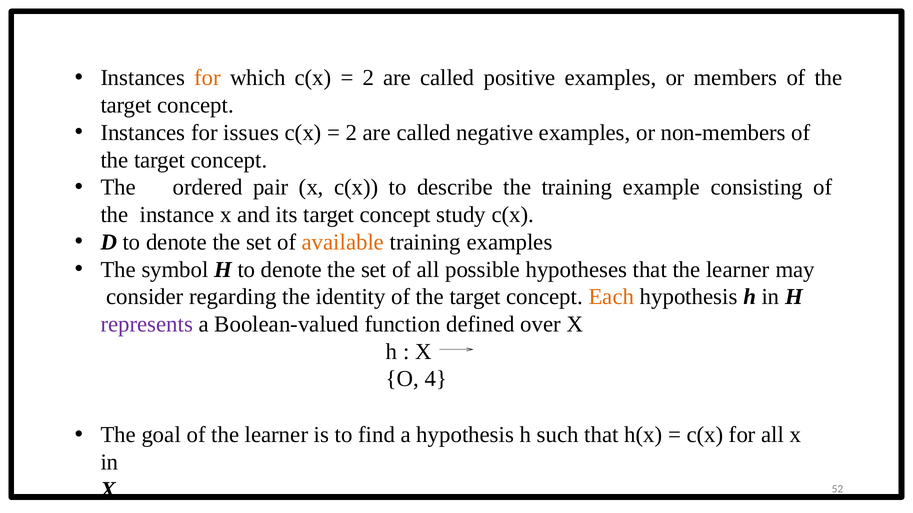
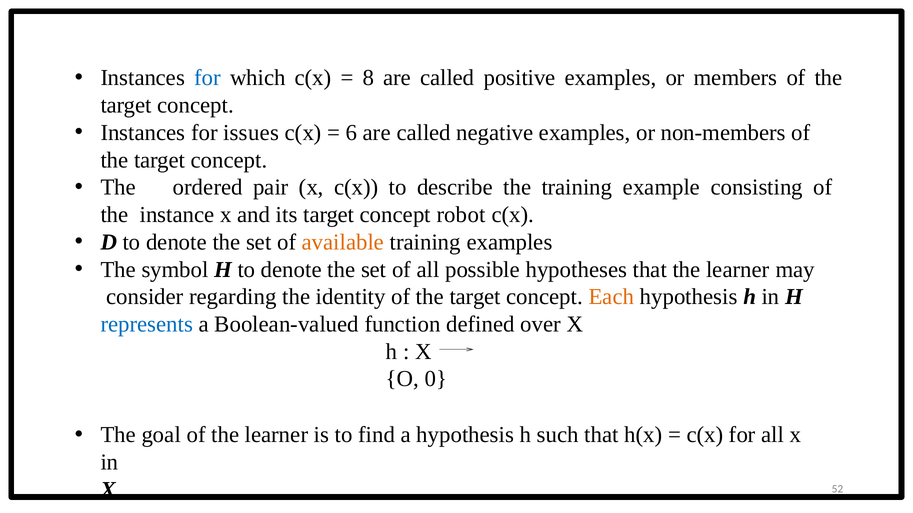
for at (208, 78) colour: orange -> blue
2 at (368, 78): 2 -> 8
2 at (351, 133): 2 -> 6
study: study -> robot
represents colour: purple -> blue
4: 4 -> 0
